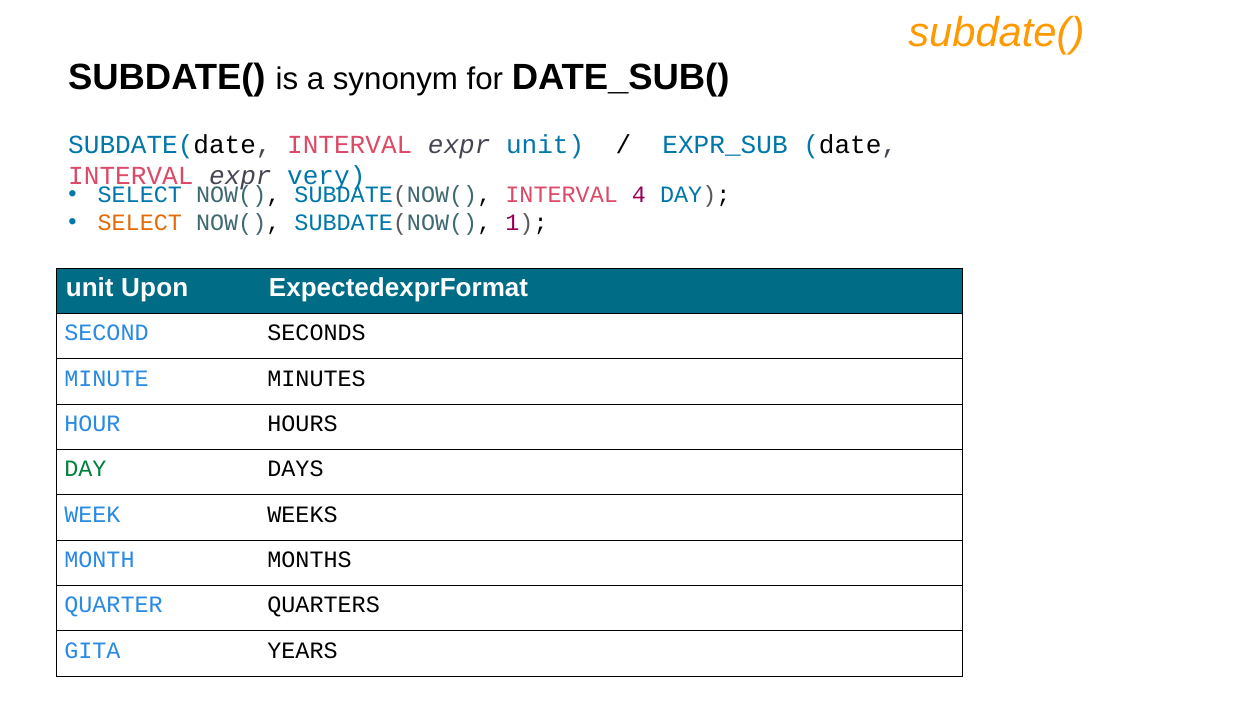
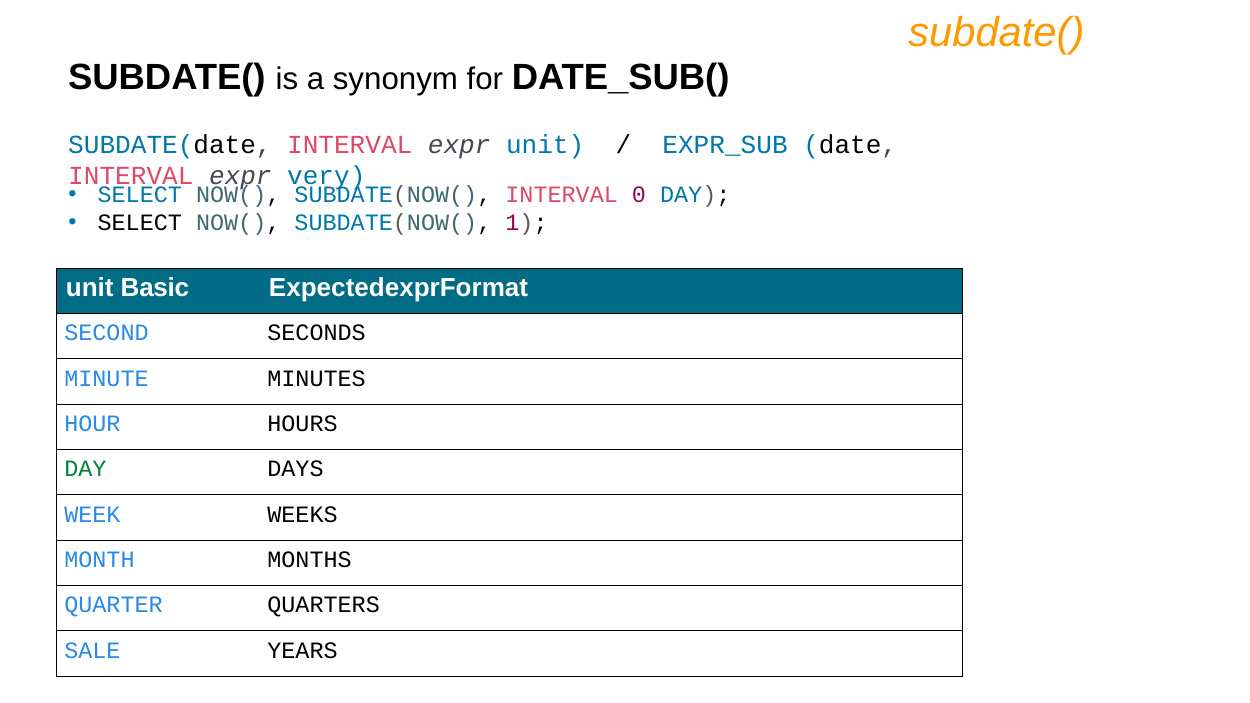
4: 4 -> 0
SELECT at (140, 223) colour: orange -> black
Upon: Upon -> Basic
GITA: GITA -> SALE
